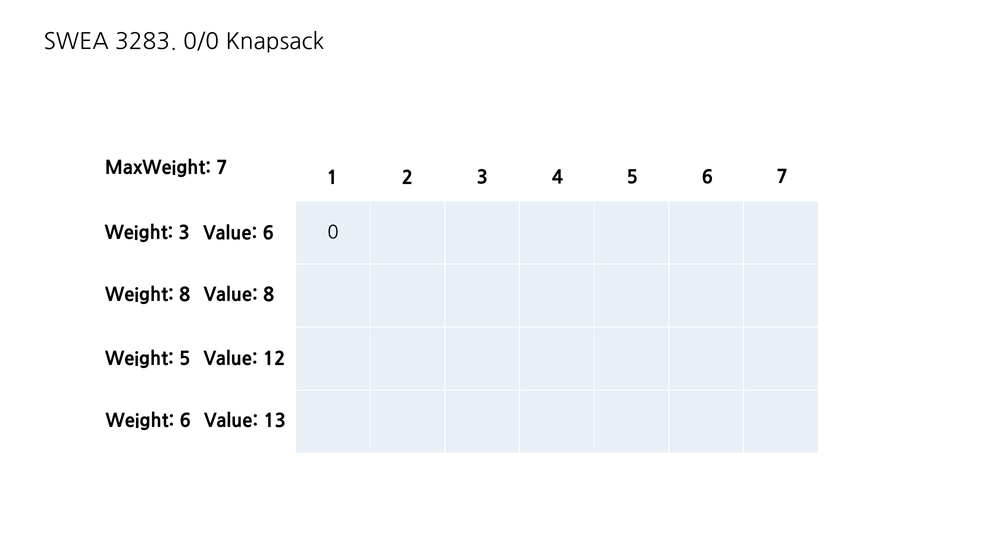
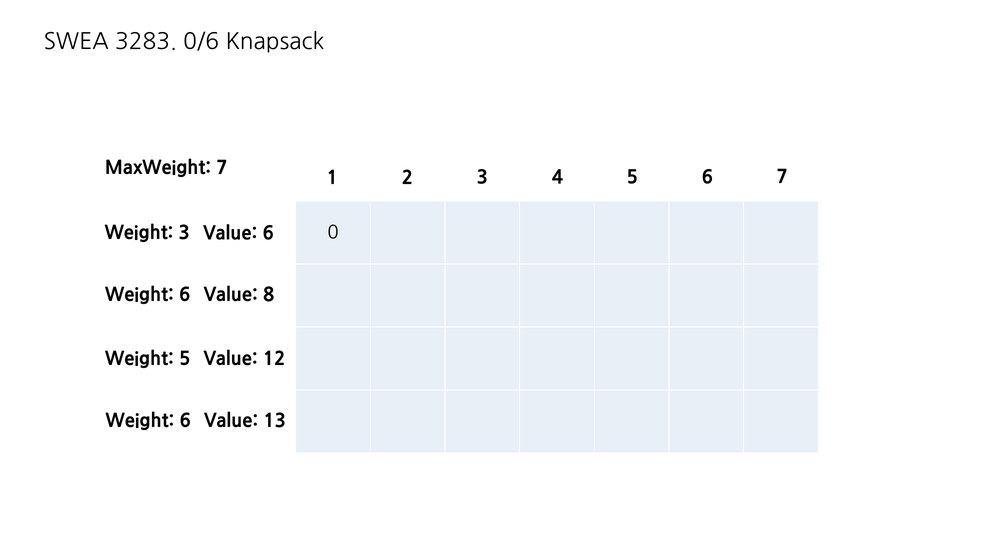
0/0: 0/0 -> 0/6
8 at (185, 295): 8 -> 6
